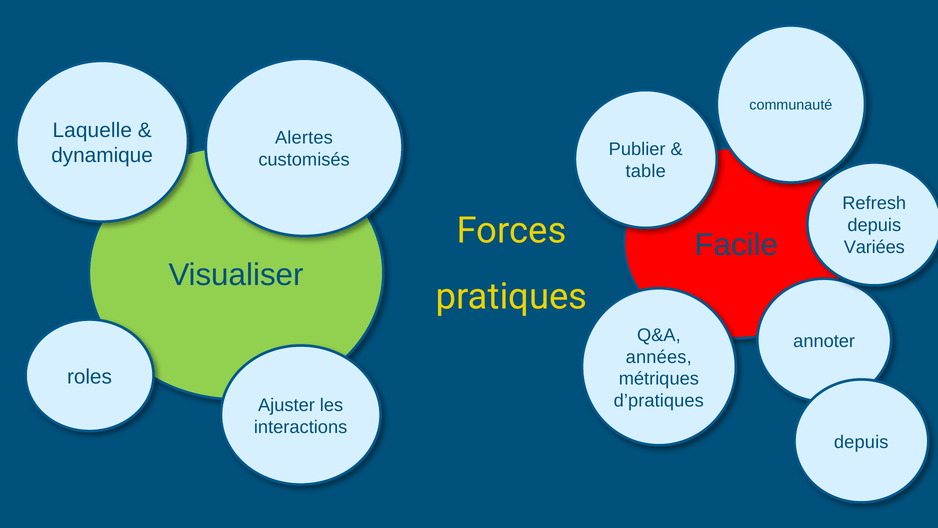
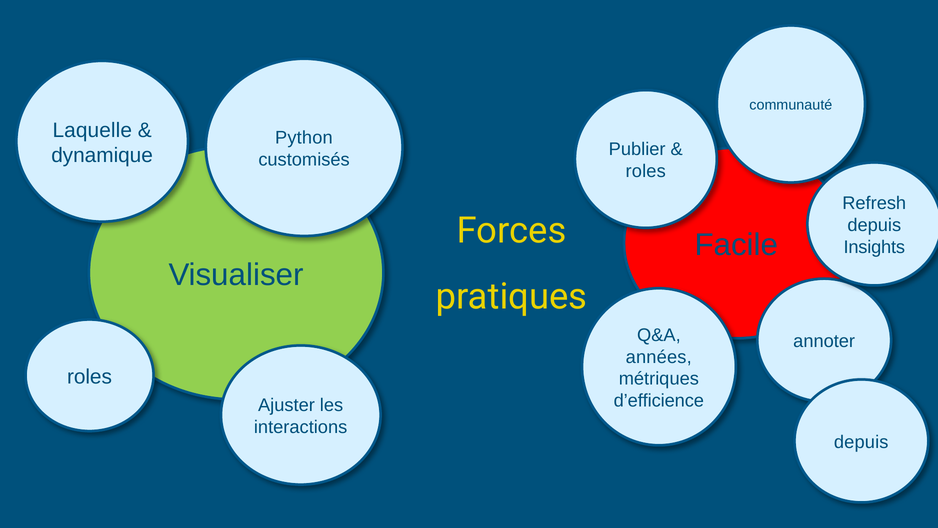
Alertes: Alertes -> Python
table at (646, 171): table -> roles
Variées: Variées -> Insights
d’pratiques: d’pratiques -> d’efficience
